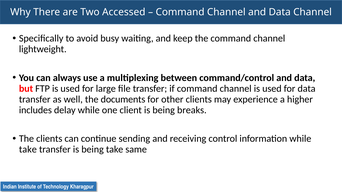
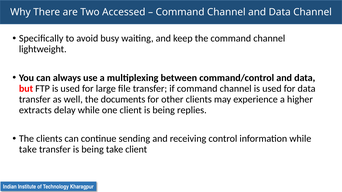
includes: includes -> extracts
breaks: breaks -> replies
take same: same -> client
